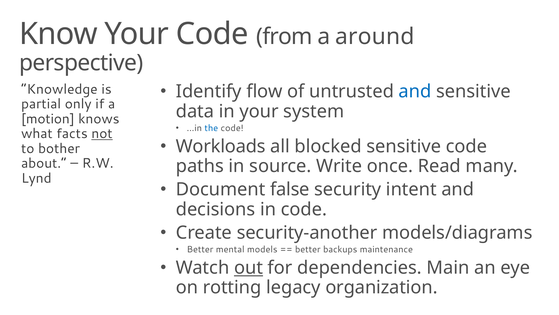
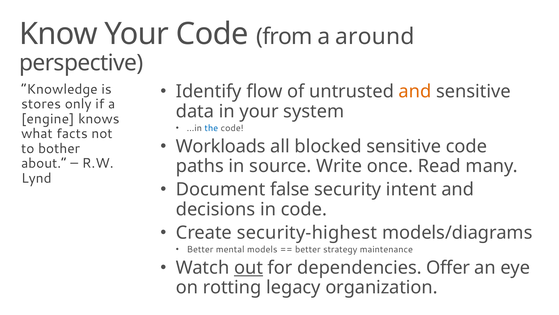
and at (415, 91) colour: blue -> orange
partial: partial -> stores
motion: motion -> engine
not underline: present -> none
security-another: security-another -> security-highest
backups: backups -> strategy
Main: Main -> Offer
